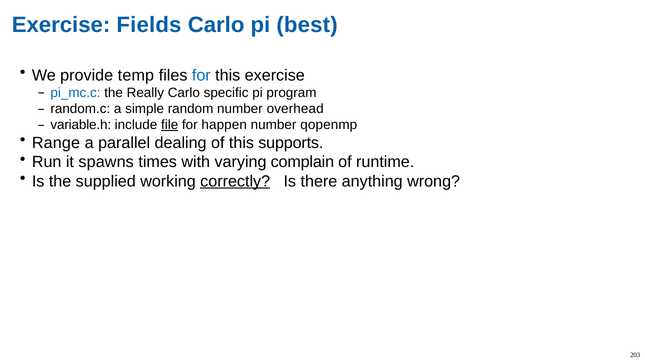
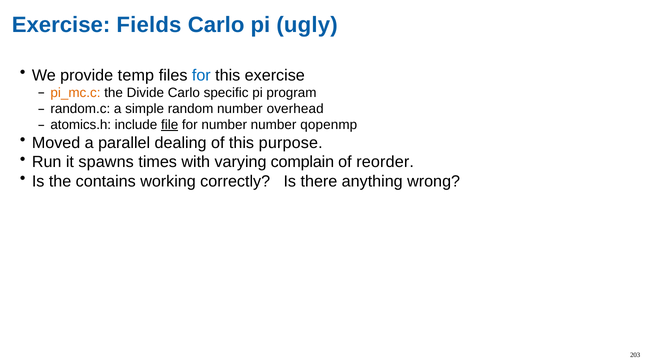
best: best -> ugly
pi_mc.c colour: blue -> orange
Really: Really -> Divide
variable.h: variable.h -> atomics.h
for happen: happen -> number
Range: Range -> Moved
supports: supports -> purpose
runtime: runtime -> reorder
supplied: supplied -> contains
correctly underline: present -> none
